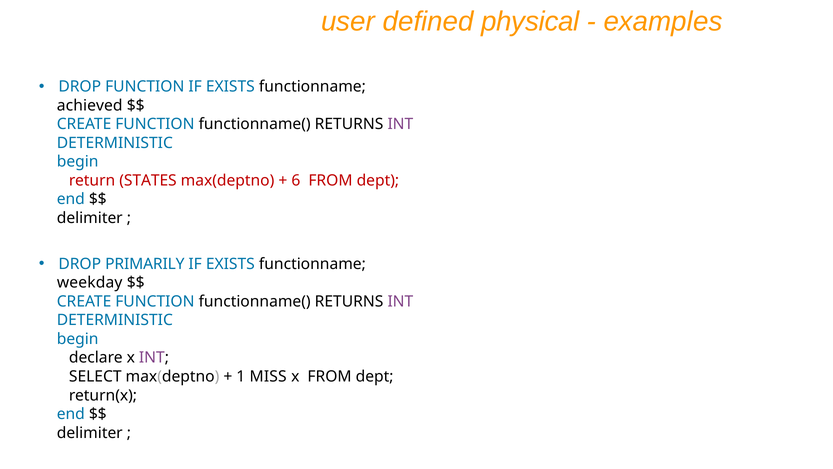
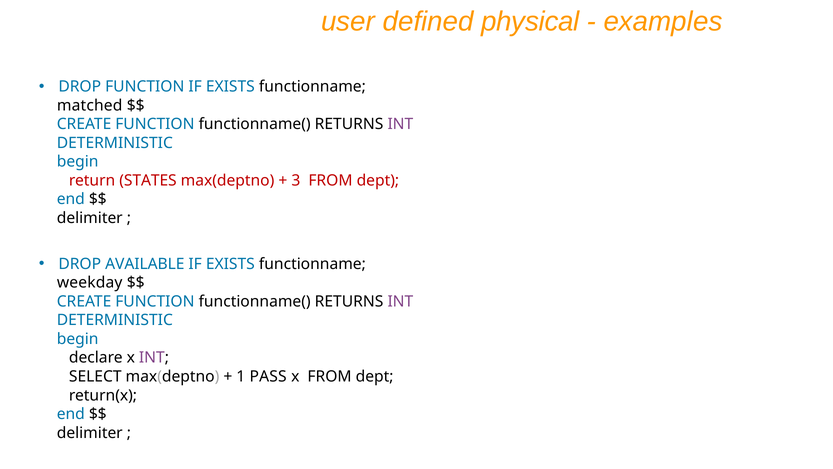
achieved: achieved -> matched
6: 6 -> 3
PRIMARILY: PRIMARILY -> AVAILABLE
MISS: MISS -> PASS
